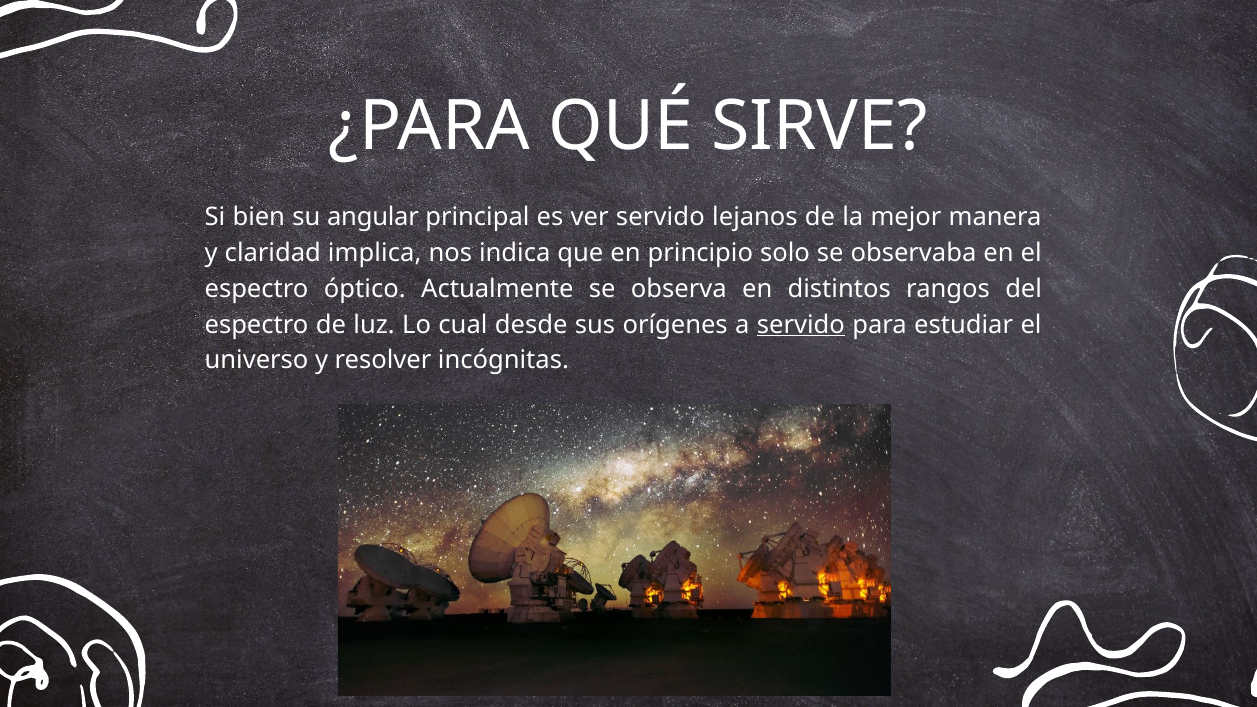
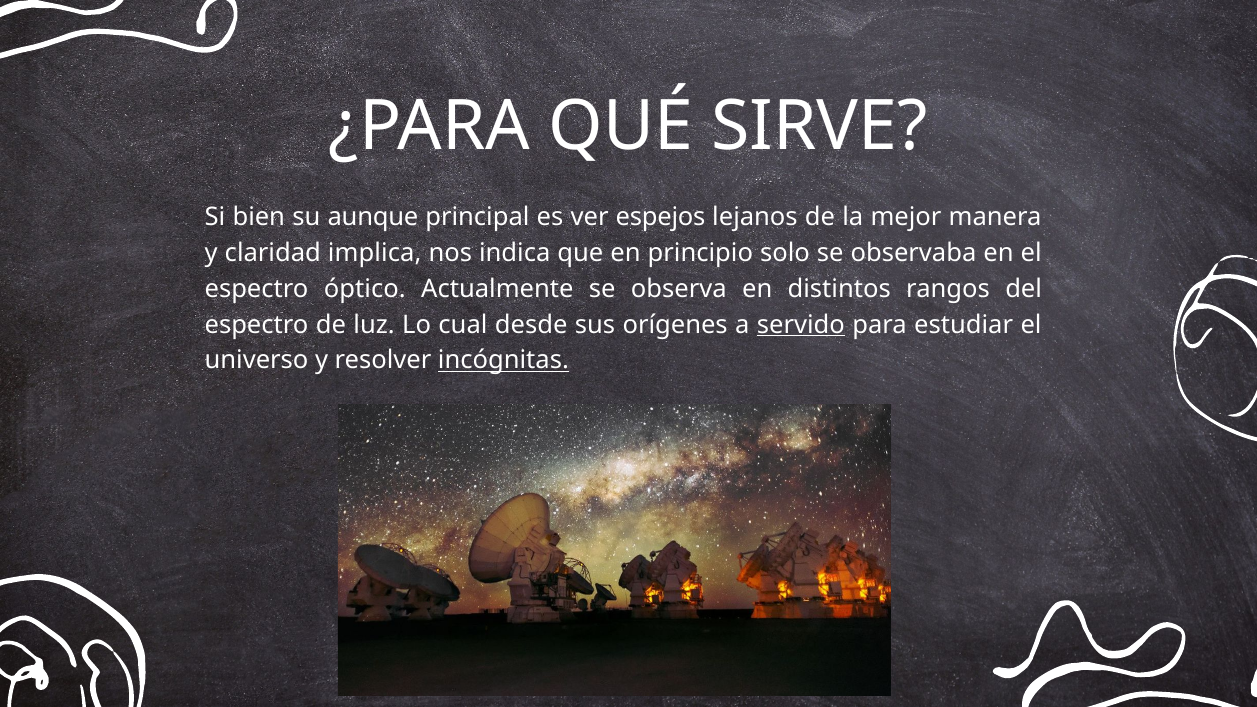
angular: angular -> aunque
ver servido: servido -> espejos
incógnitas underline: none -> present
